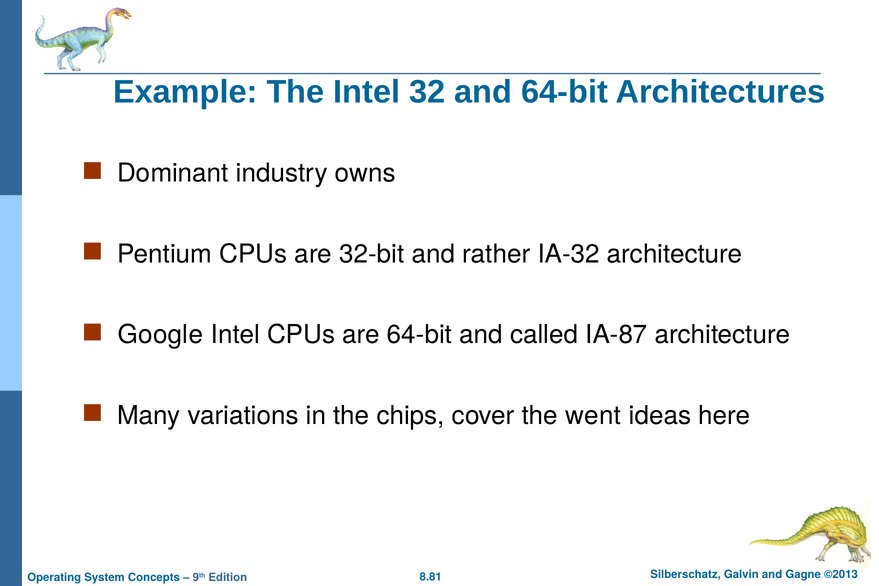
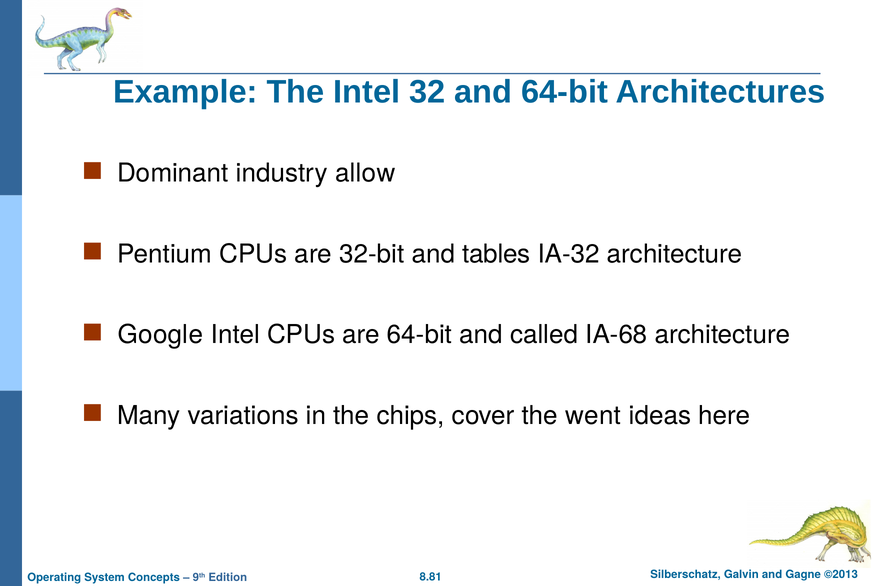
owns: owns -> allow
rather: rather -> tables
IA-87: IA-87 -> IA-68
